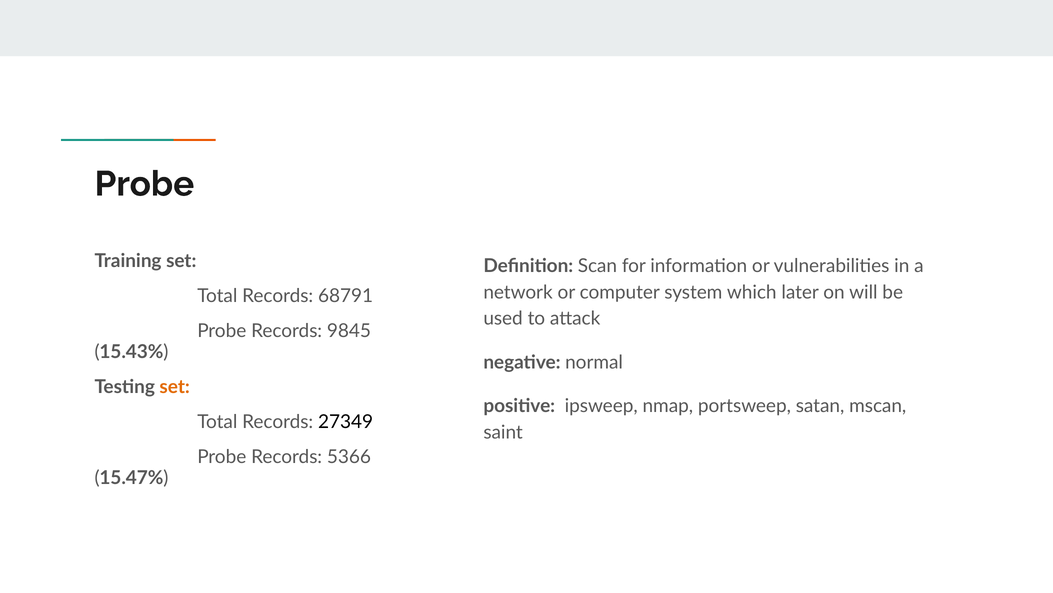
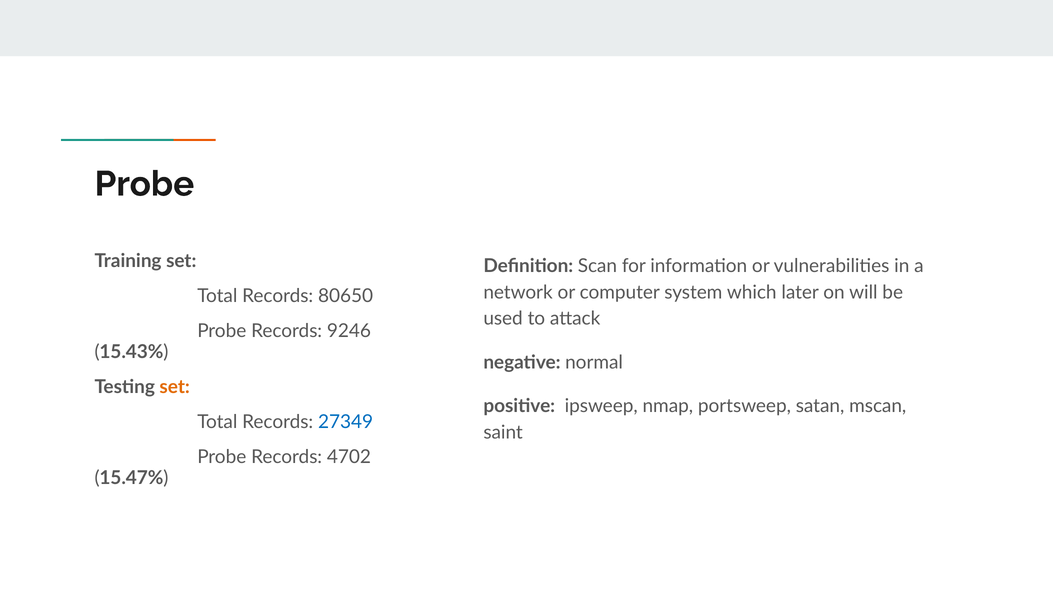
68791: 68791 -> 80650
9845: 9845 -> 9246
27349 colour: black -> blue
5366: 5366 -> 4702
